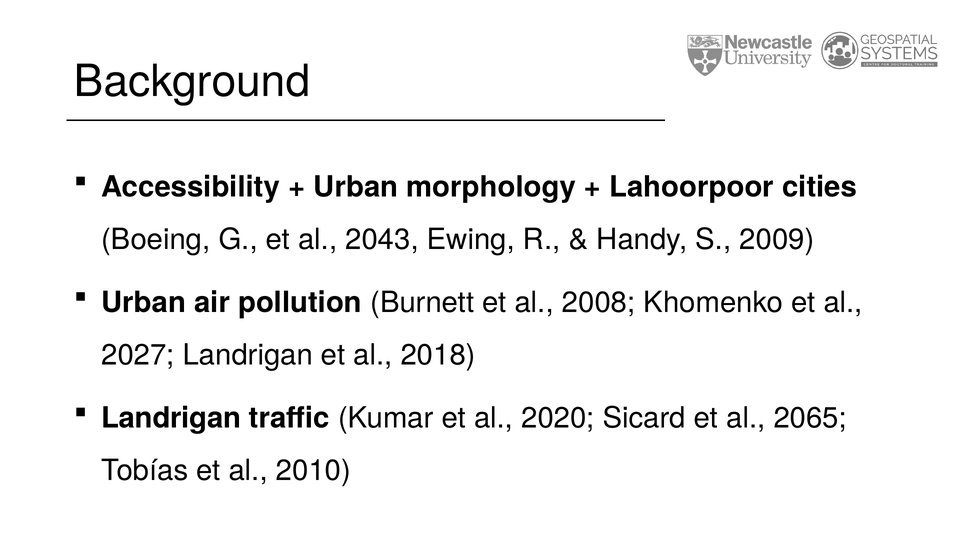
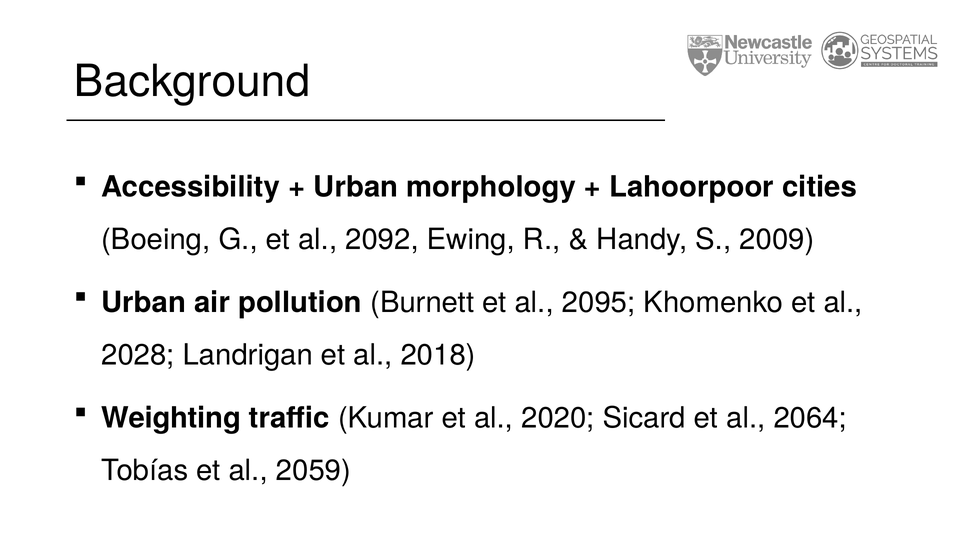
2043: 2043 -> 2092
2008: 2008 -> 2095
2027: 2027 -> 2028
Landrigan at (171, 418): Landrigan -> Weighting
2065: 2065 -> 2064
2010: 2010 -> 2059
